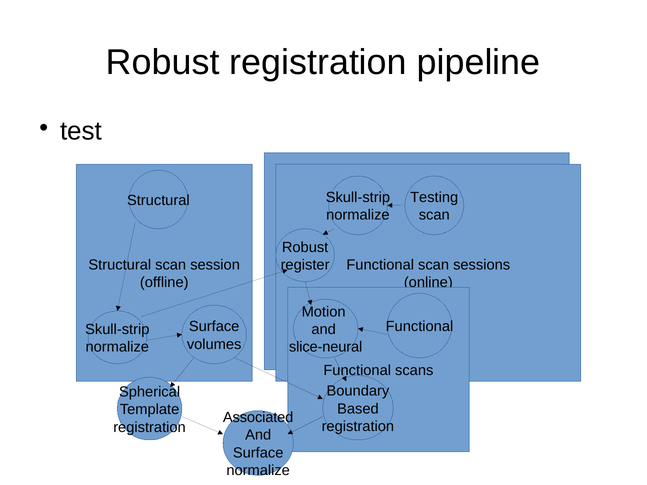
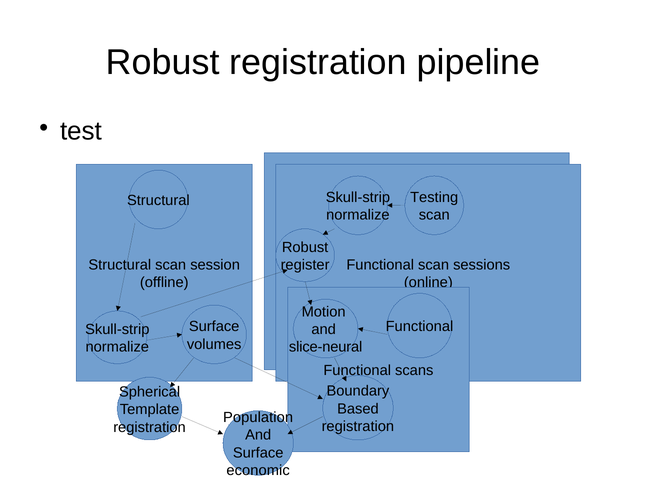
Associated: Associated -> Population
normalize at (258, 470): normalize -> economic
